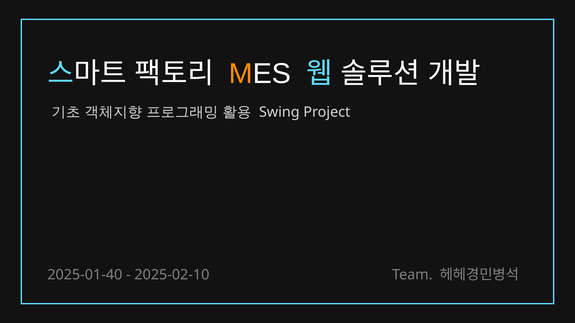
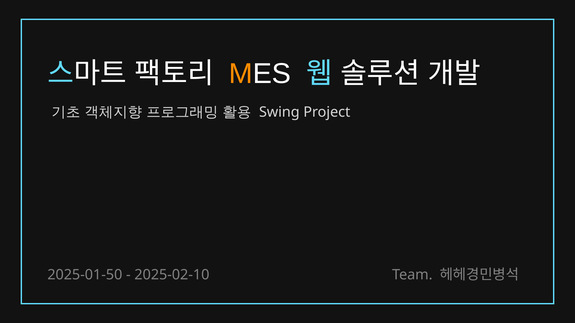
2025-01-40: 2025-01-40 -> 2025-01-50
